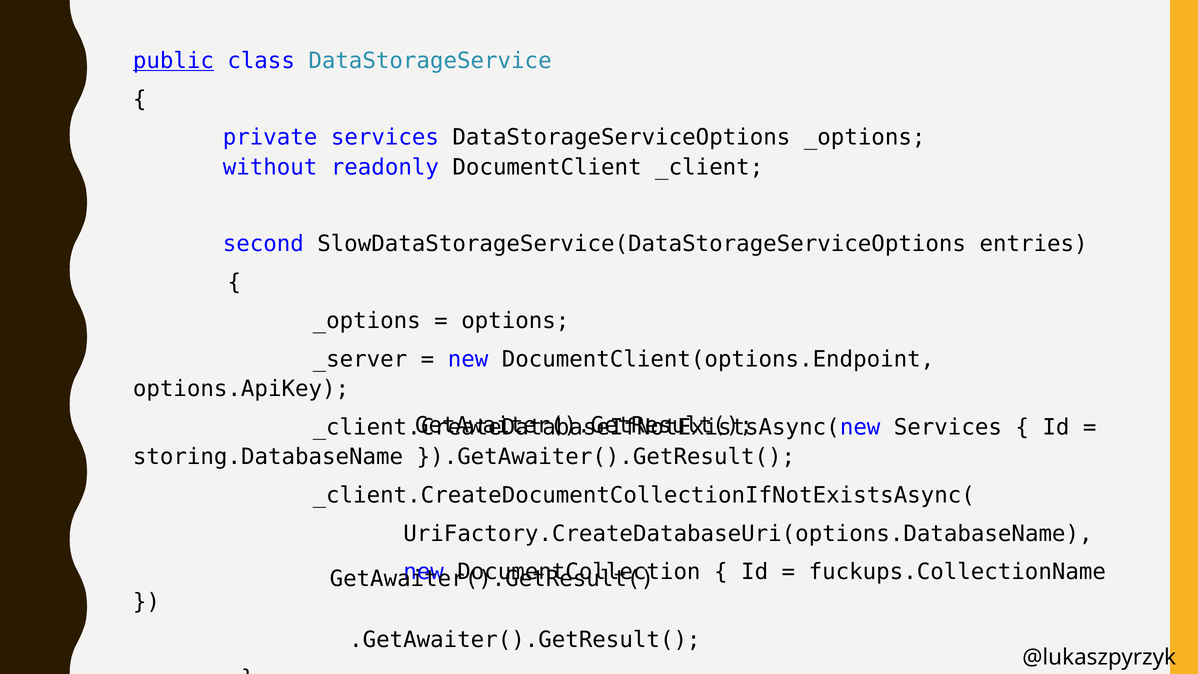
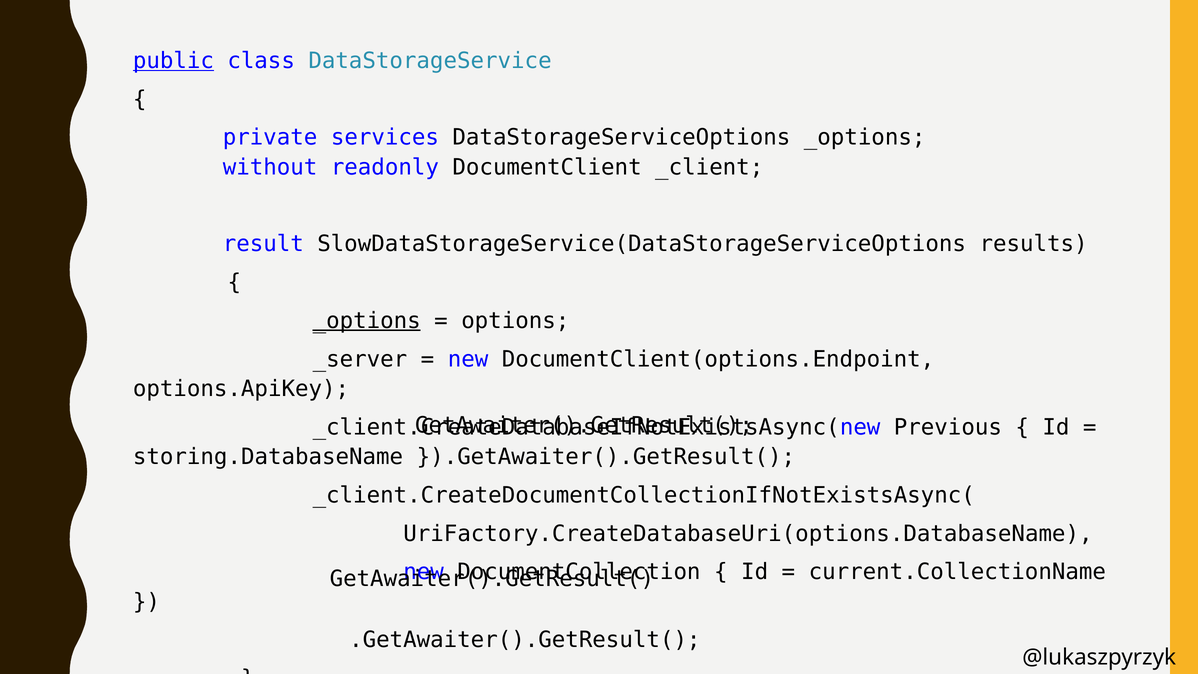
second: second -> result
entries: entries -> results
_options at (367, 321) underline: none -> present
Services at (948, 427): Services -> Previous
fuckups.CollectionName: fuckups.CollectionName -> current.CollectionName
